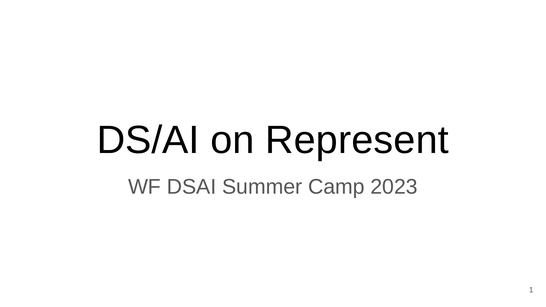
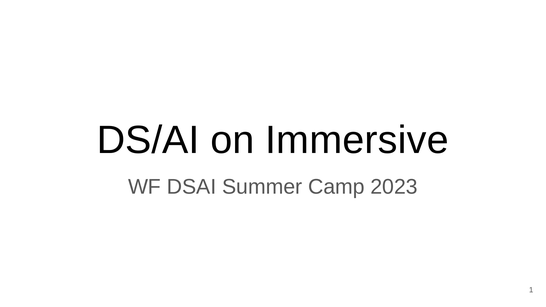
Represent: Represent -> Immersive
